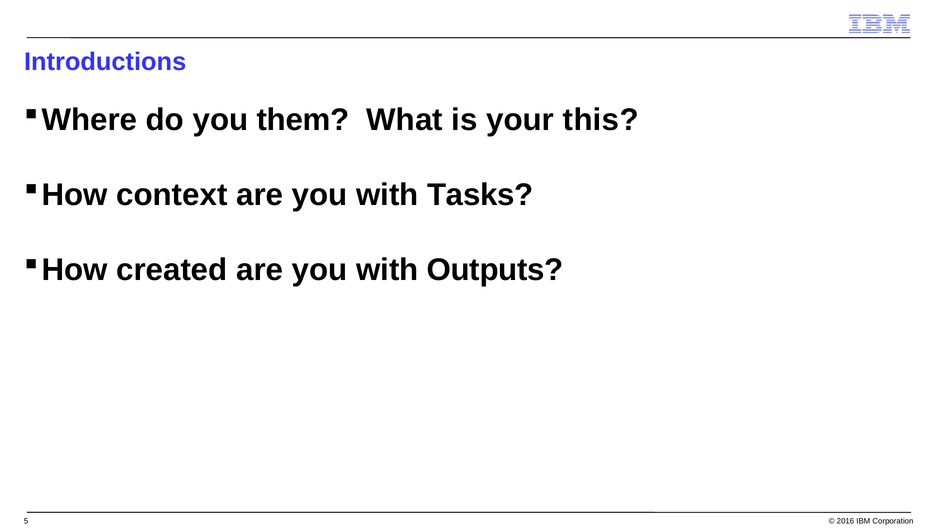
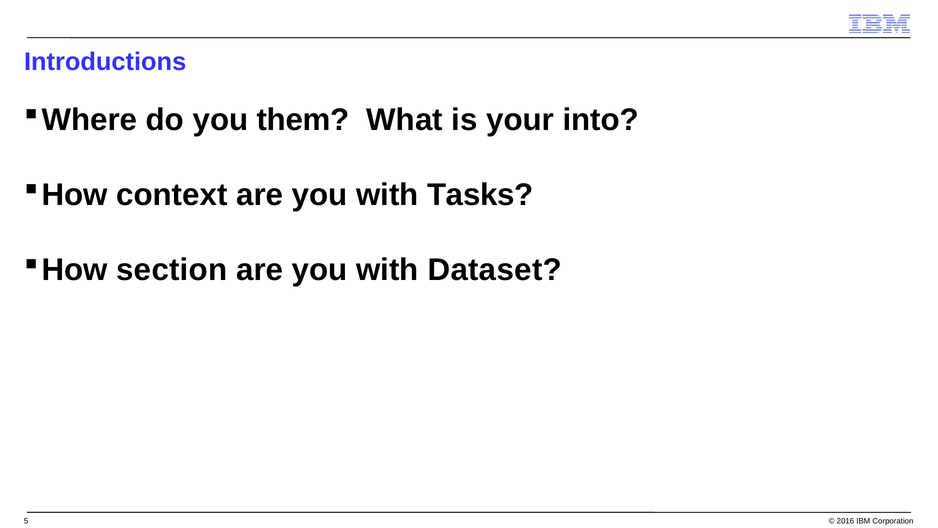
this: this -> into
created: created -> section
Outputs: Outputs -> Dataset
